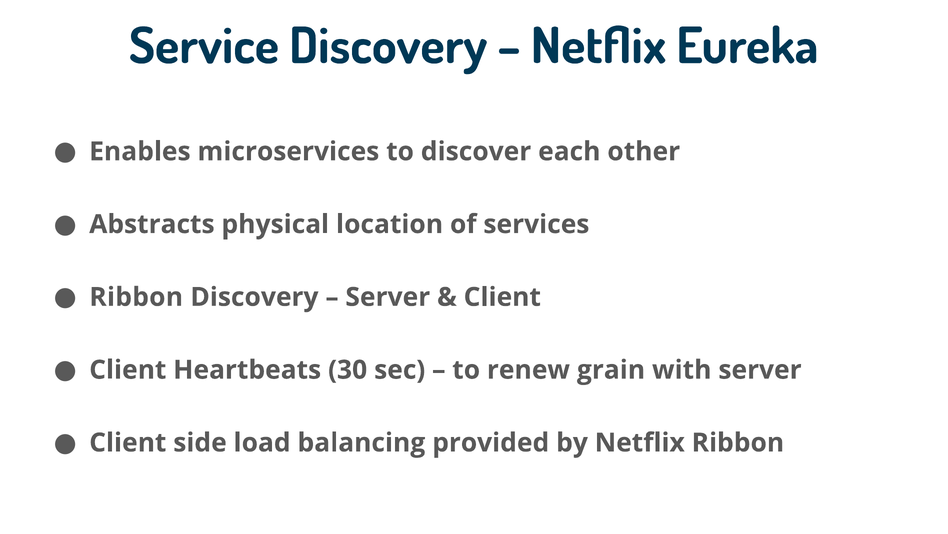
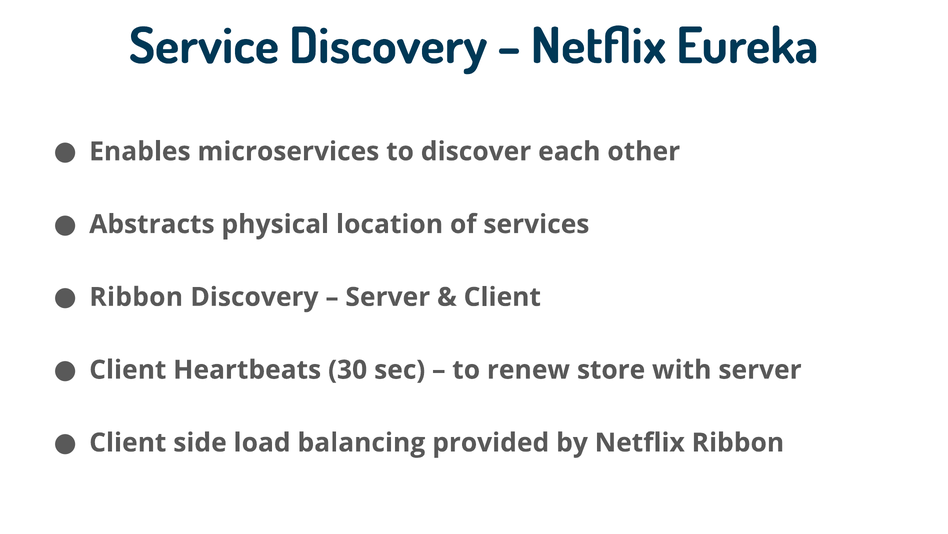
grain: grain -> store
